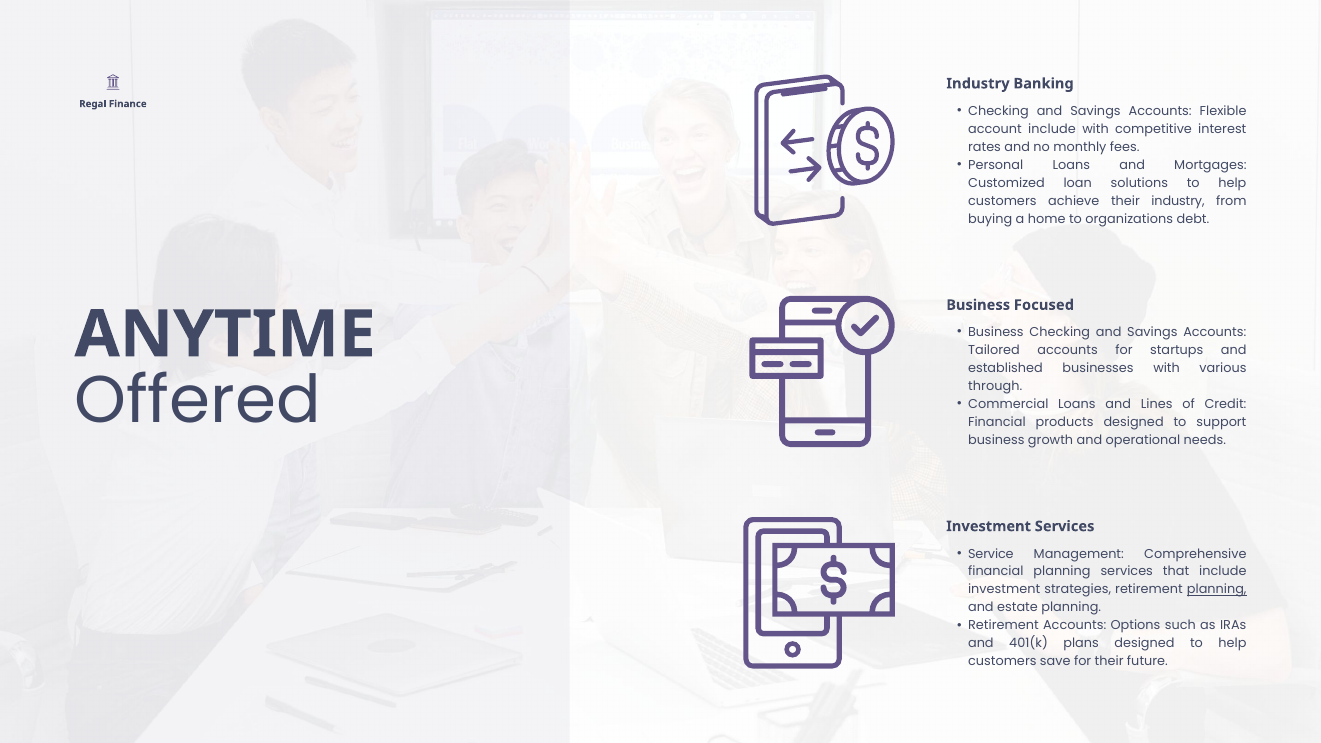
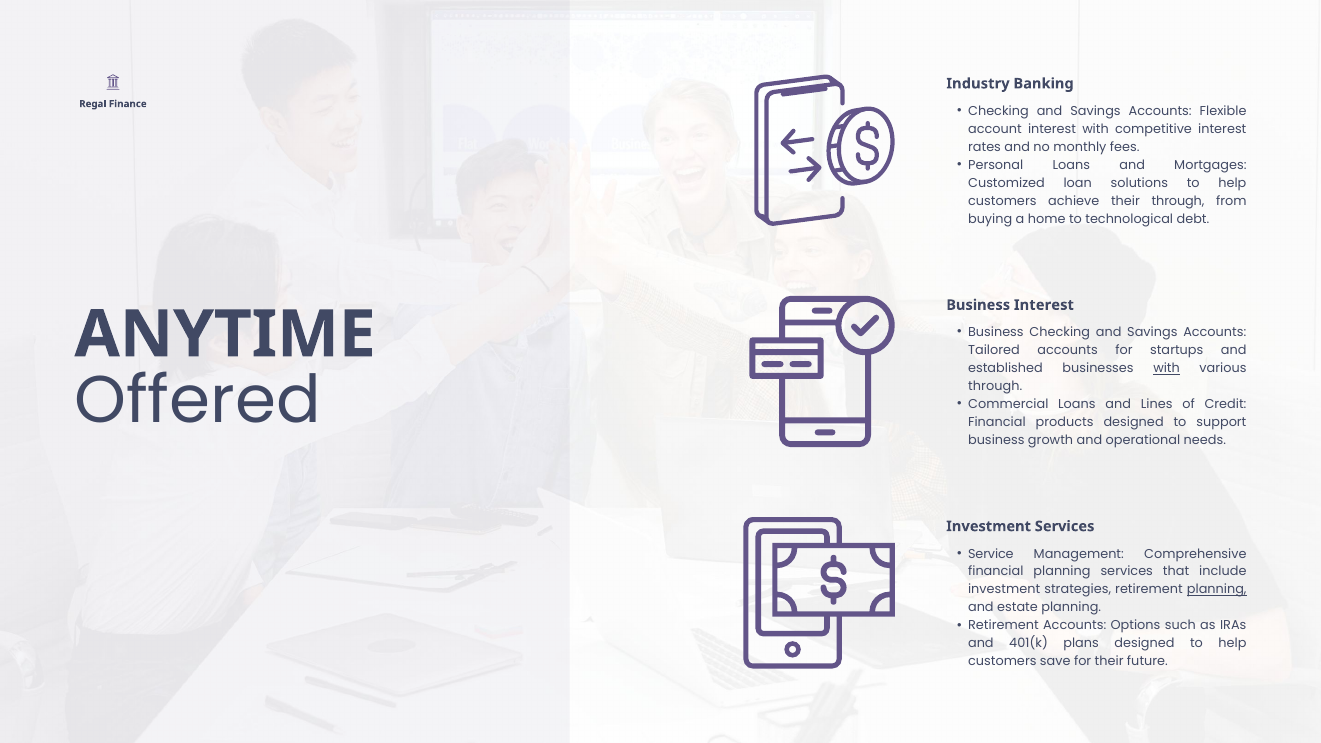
account include: include -> interest
their industry: industry -> through
organizations: organizations -> technological
Business Focused: Focused -> Interest
with at (1167, 368) underline: none -> present
